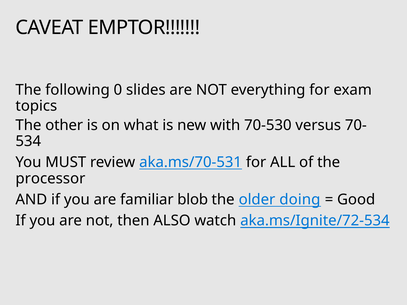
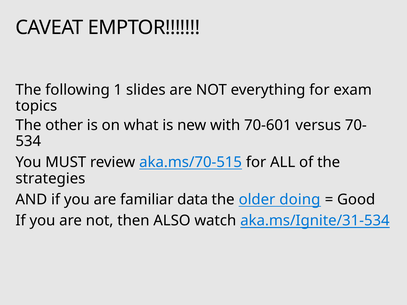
0: 0 -> 1
70-530: 70-530 -> 70-601
aka.ms/70-531: aka.ms/70-531 -> aka.ms/70-515
processor: processor -> strategies
blob: blob -> data
aka.ms/Ignite/72-534: aka.ms/Ignite/72-534 -> aka.ms/Ignite/31-534
